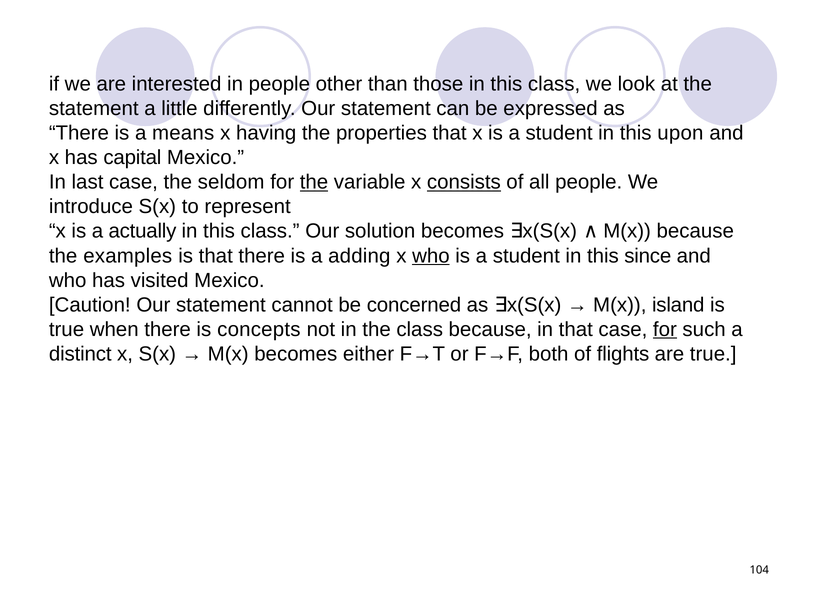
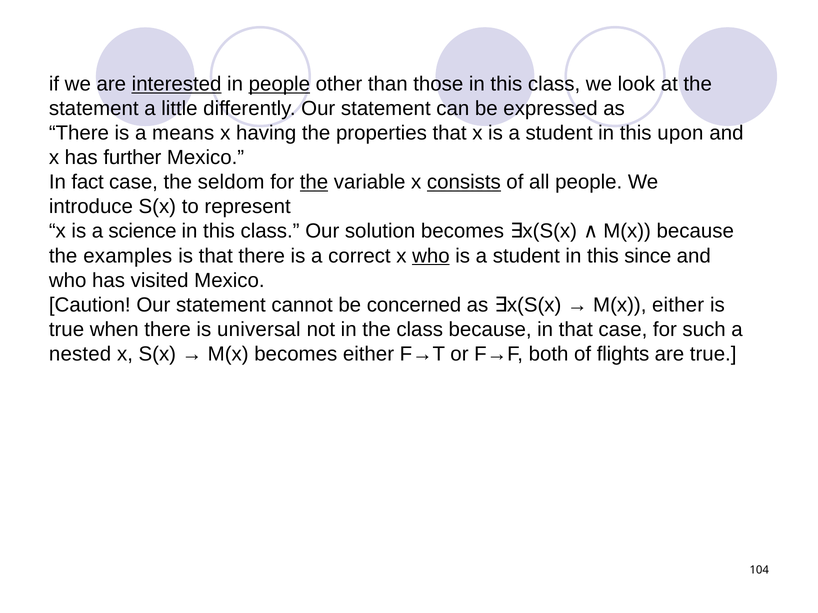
interested underline: none -> present
people at (279, 84) underline: none -> present
capital: capital -> further
last: last -> fact
actually: actually -> science
adding: adding -> correct
M(x island: island -> either
concepts: concepts -> universal
for at (665, 330) underline: present -> none
distinct: distinct -> nested
